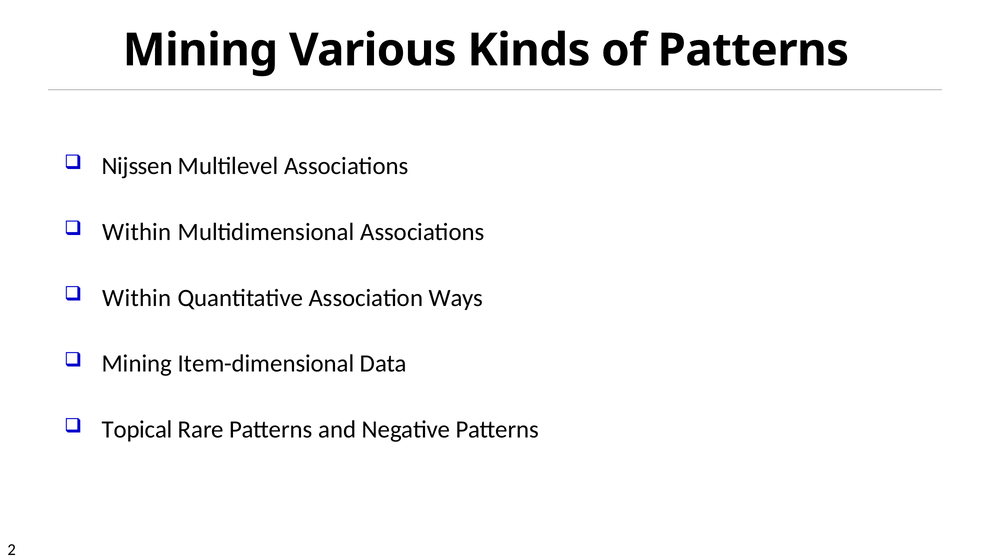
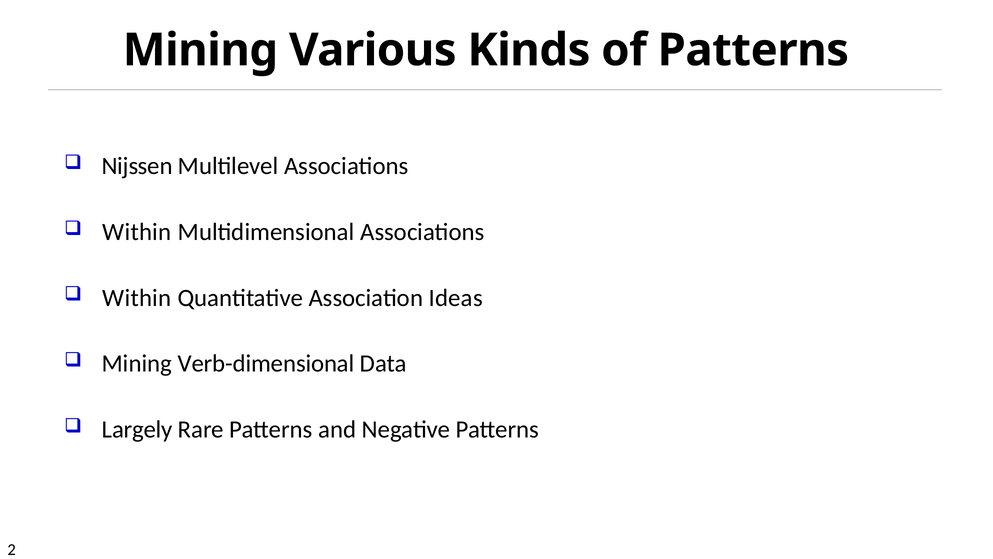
Ways: Ways -> Ideas
Item-dimensional: Item-dimensional -> Verb-dimensional
Topical: Topical -> Largely
